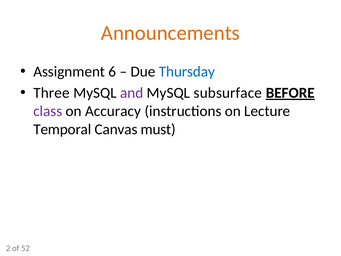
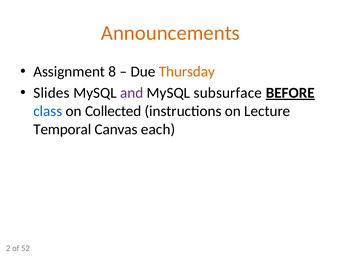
6: 6 -> 8
Thursday colour: blue -> orange
Three: Three -> Slides
class colour: purple -> blue
Accuracy: Accuracy -> Collected
must: must -> each
